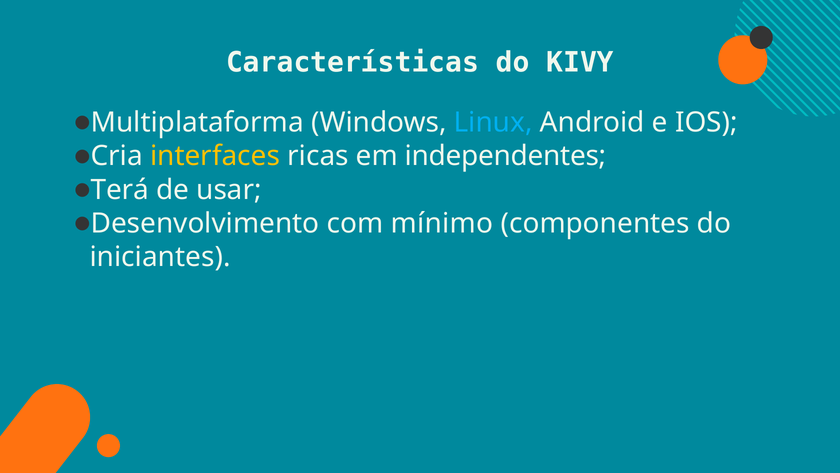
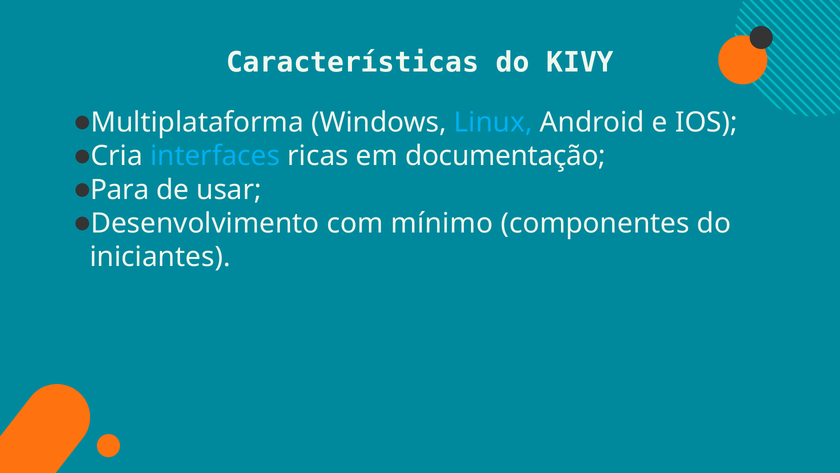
interfaces colour: yellow -> light blue
independentes: independentes -> documentação
Terá: Terá -> Para
